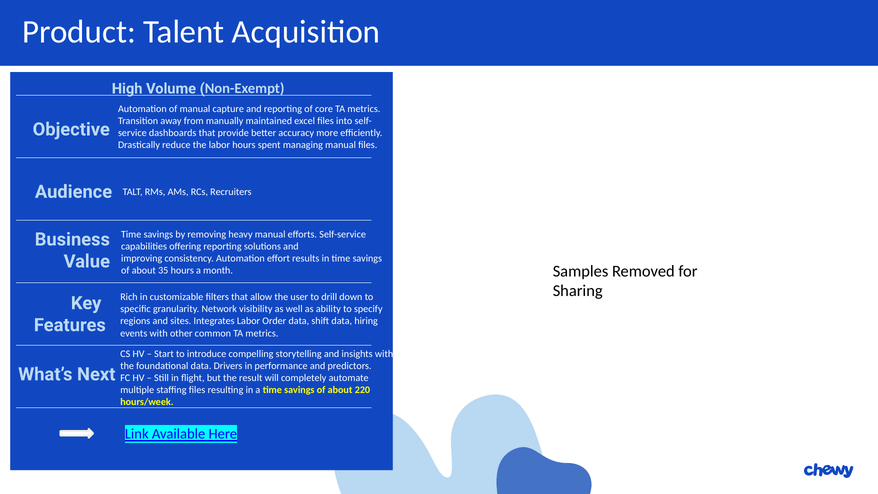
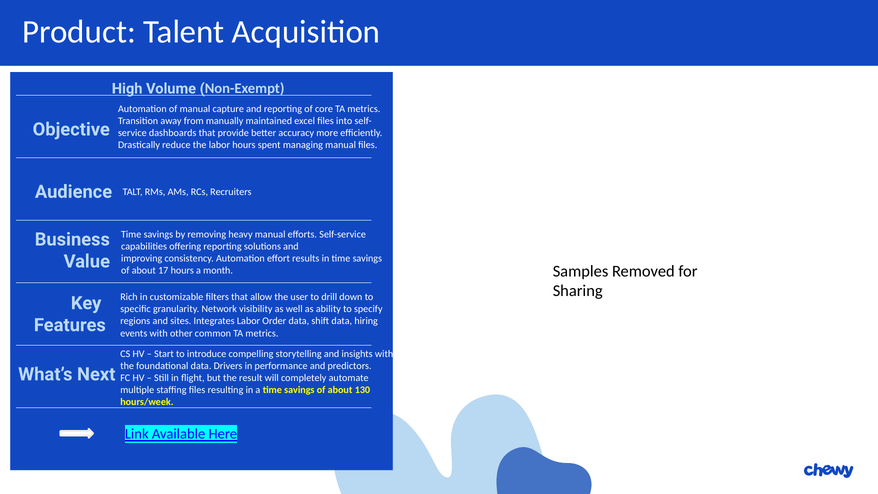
35: 35 -> 17
220: 220 -> 130
